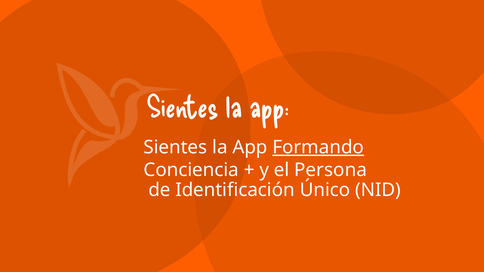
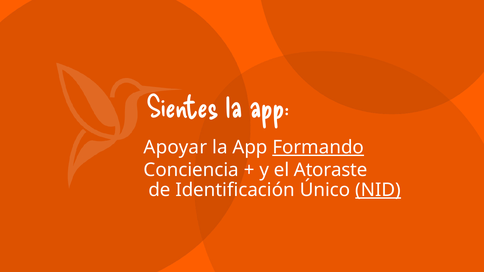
Sientes at (175, 147): Sientes -> Apoyar
Persona: Persona -> Atoraste
NID underline: none -> present
